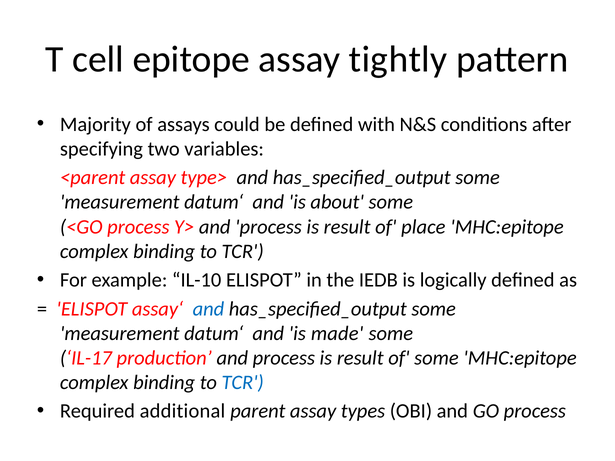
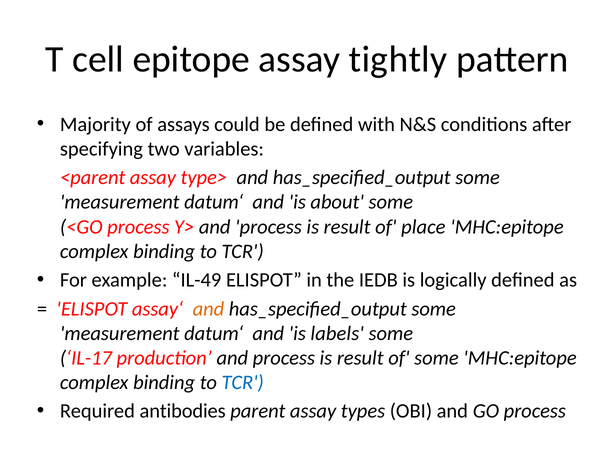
IL-10: IL-10 -> IL-49
and at (208, 309) colour: blue -> orange
made: made -> labels
additional: additional -> antibodies
